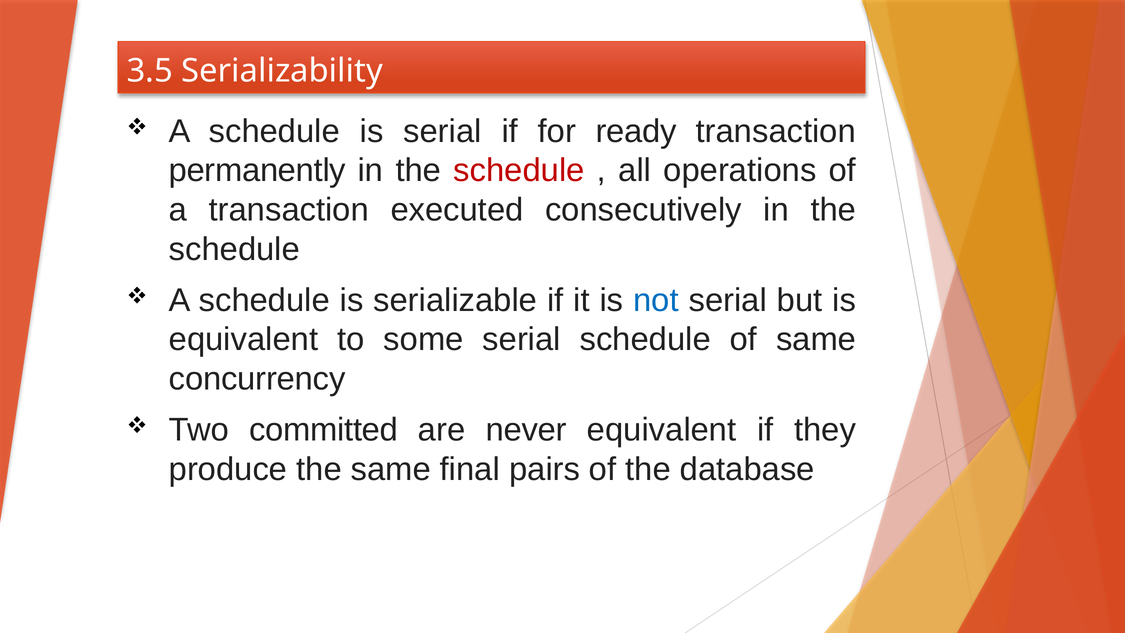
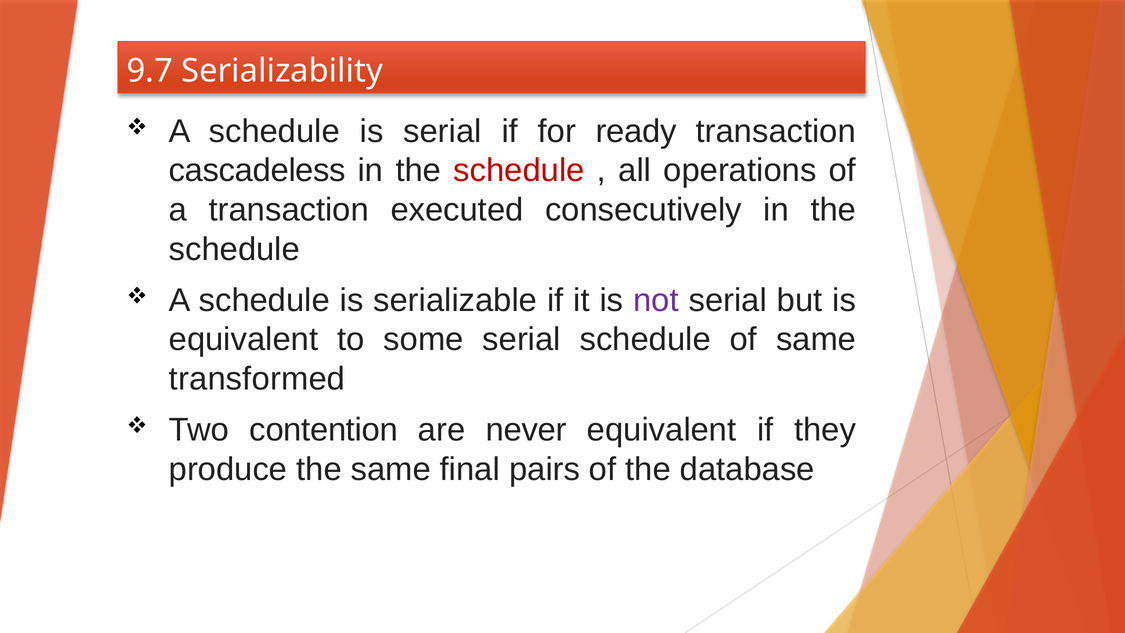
3.5: 3.5 -> 9.7
permanently: permanently -> cascadeless
not colour: blue -> purple
concurrency: concurrency -> transformed
committed: committed -> contention
